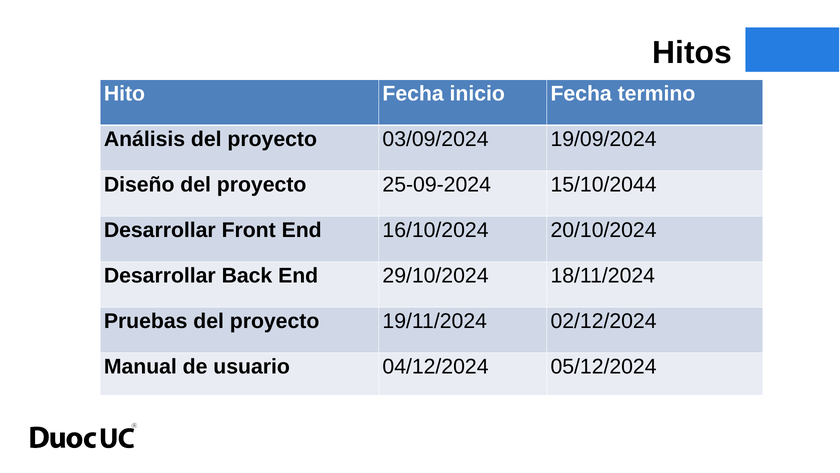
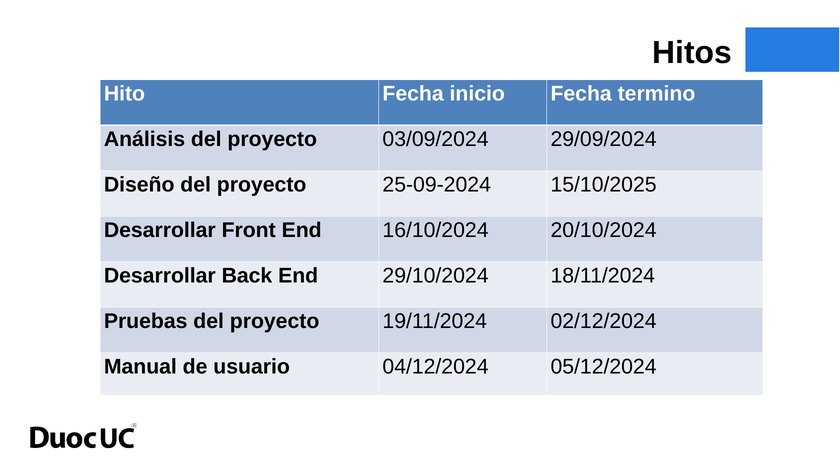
19/09/2024: 19/09/2024 -> 29/09/2024
15/10/2044: 15/10/2044 -> 15/10/2025
